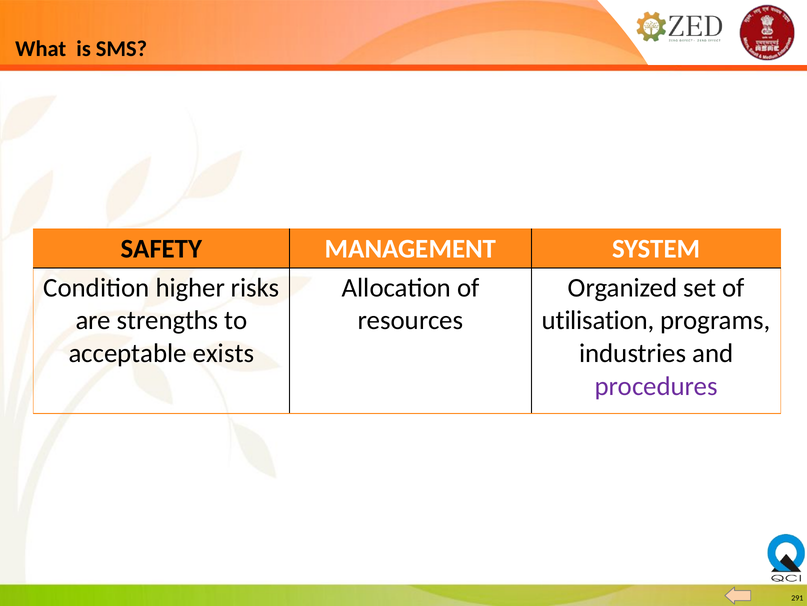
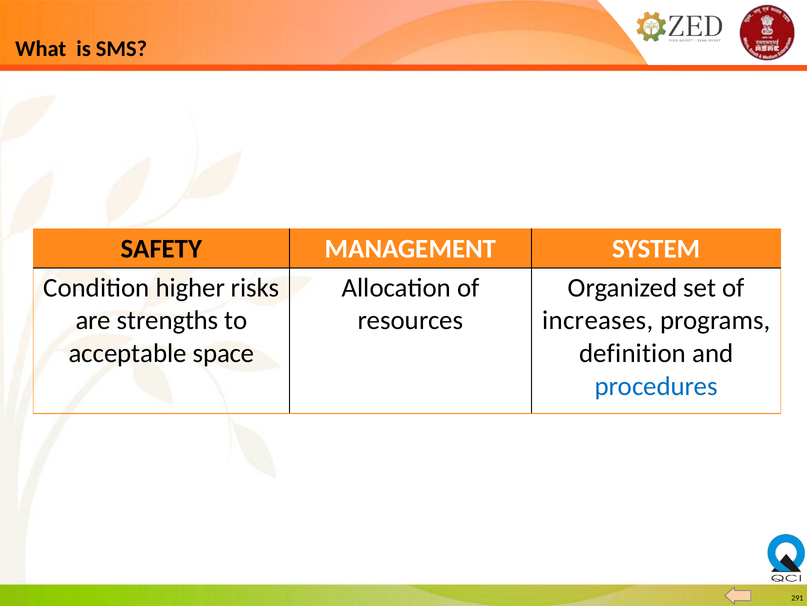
utilisation: utilisation -> increases
exists: exists -> space
industries: industries -> definition
procedures colour: purple -> blue
